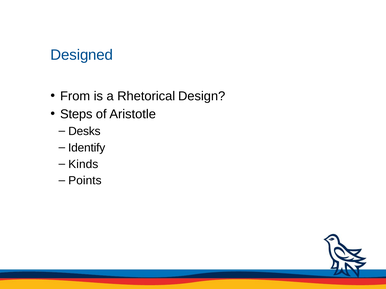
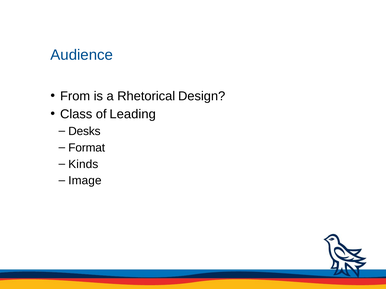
Designed: Designed -> Audience
Steps: Steps -> Class
Aristotle: Aristotle -> Leading
Identify: Identify -> Format
Points: Points -> Image
